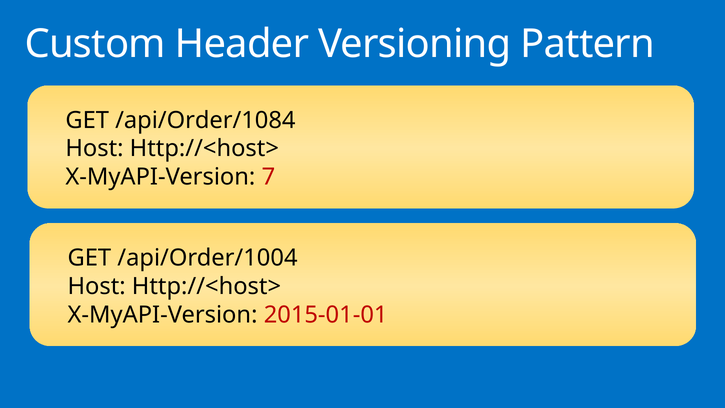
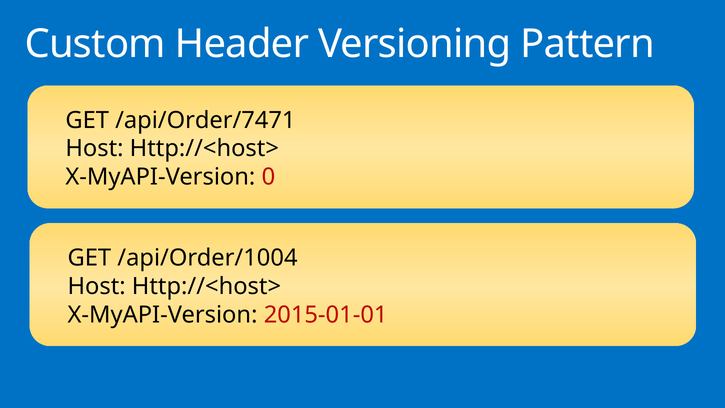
/api/Order/1084: /api/Order/1084 -> /api/Order/7471
7: 7 -> 0
